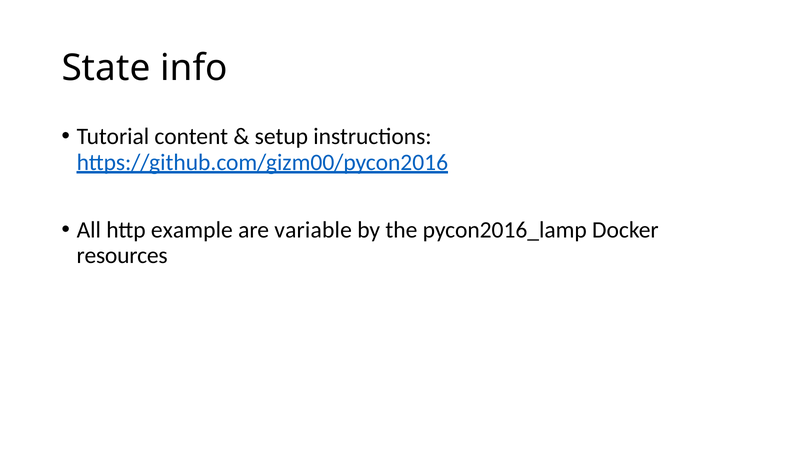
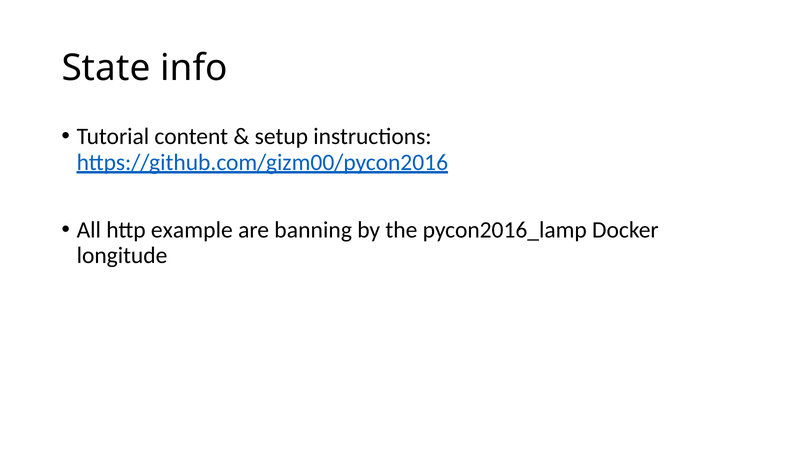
variable: variable -> banning
resources: resources -> longitude
